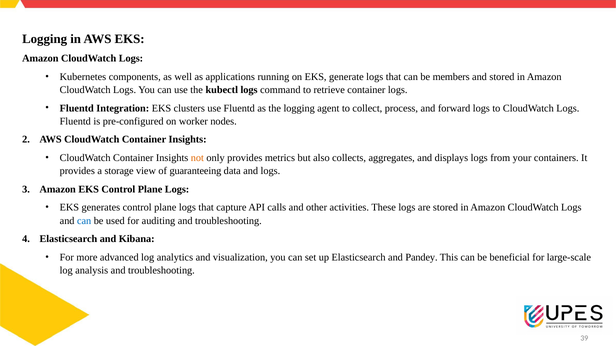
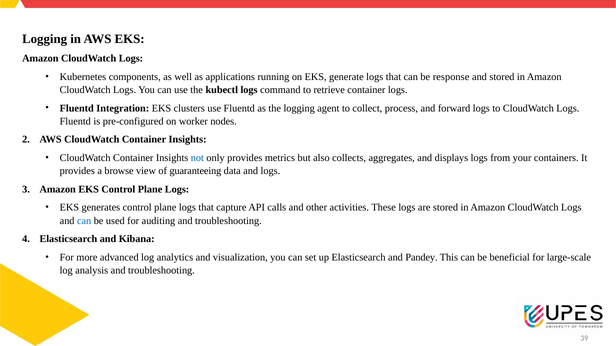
members: members -> response
not colour: orange -> blue
storage: storage -> browse
